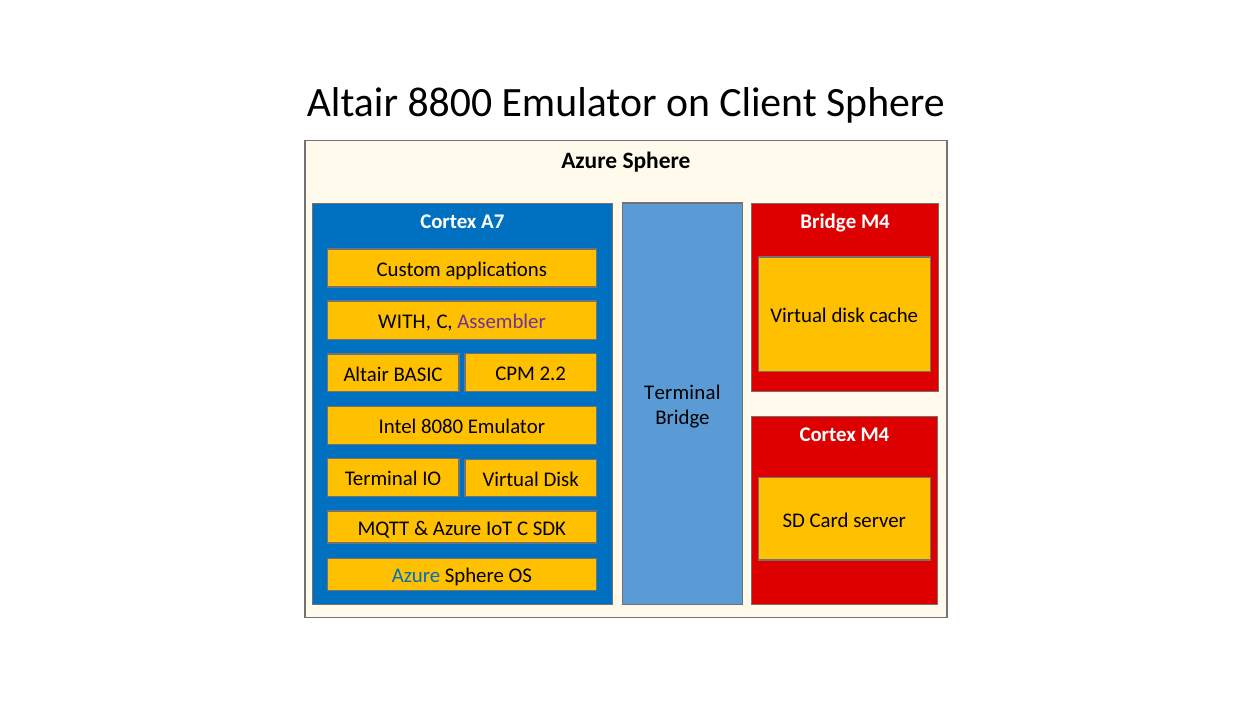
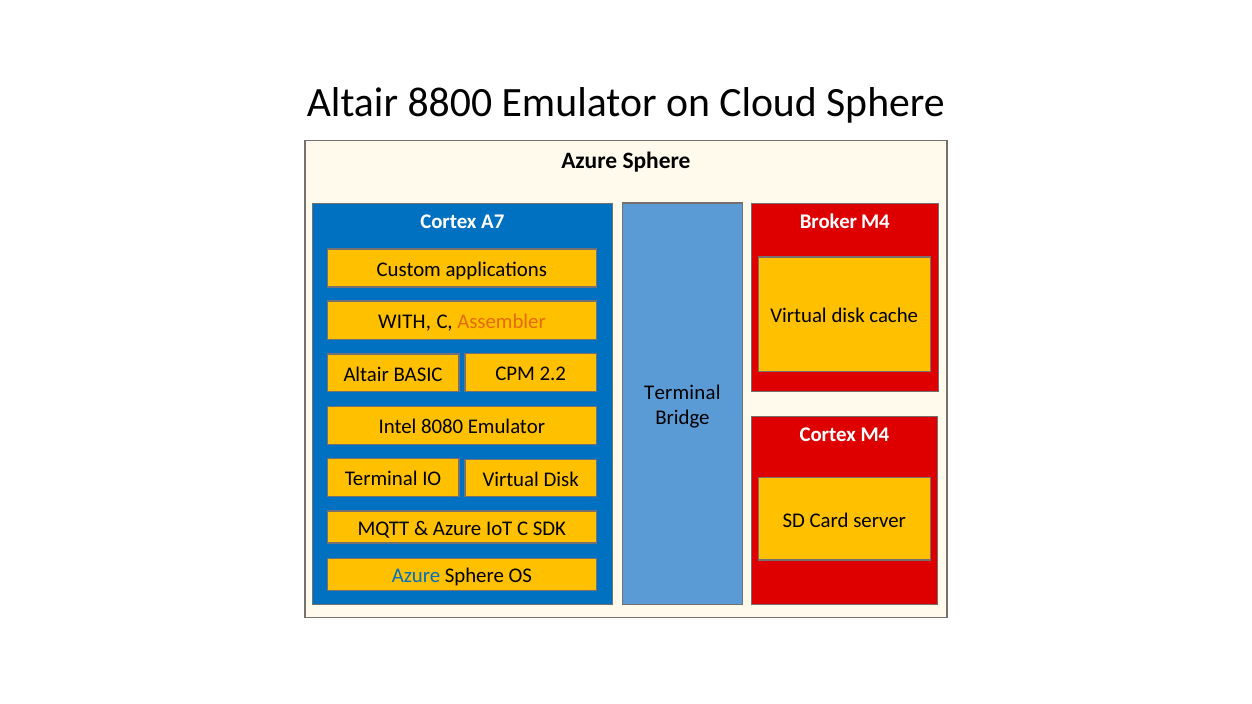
Client: Client -> Cloud
Bridge at (828, 222): Bridge -> Broker
Assembler colour: purple -> orange
